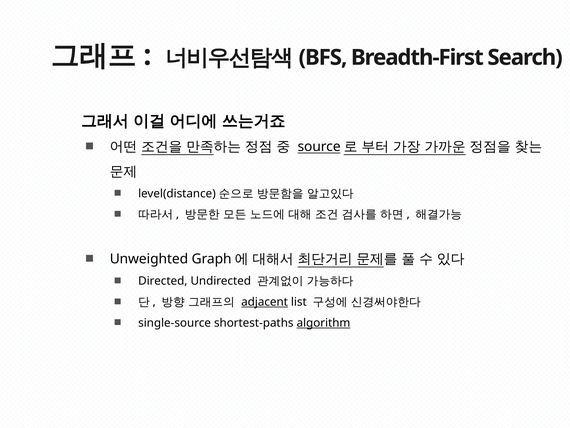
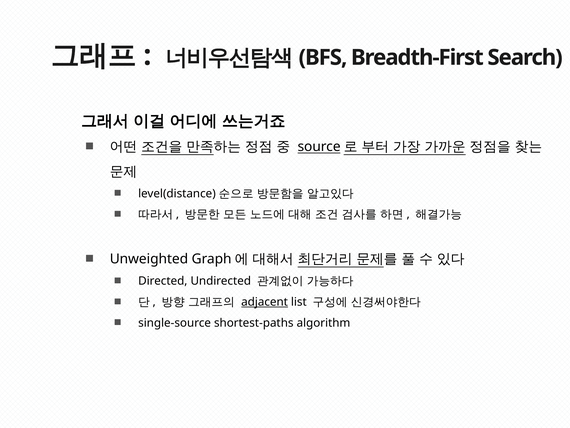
algorithm underline: present -> none
